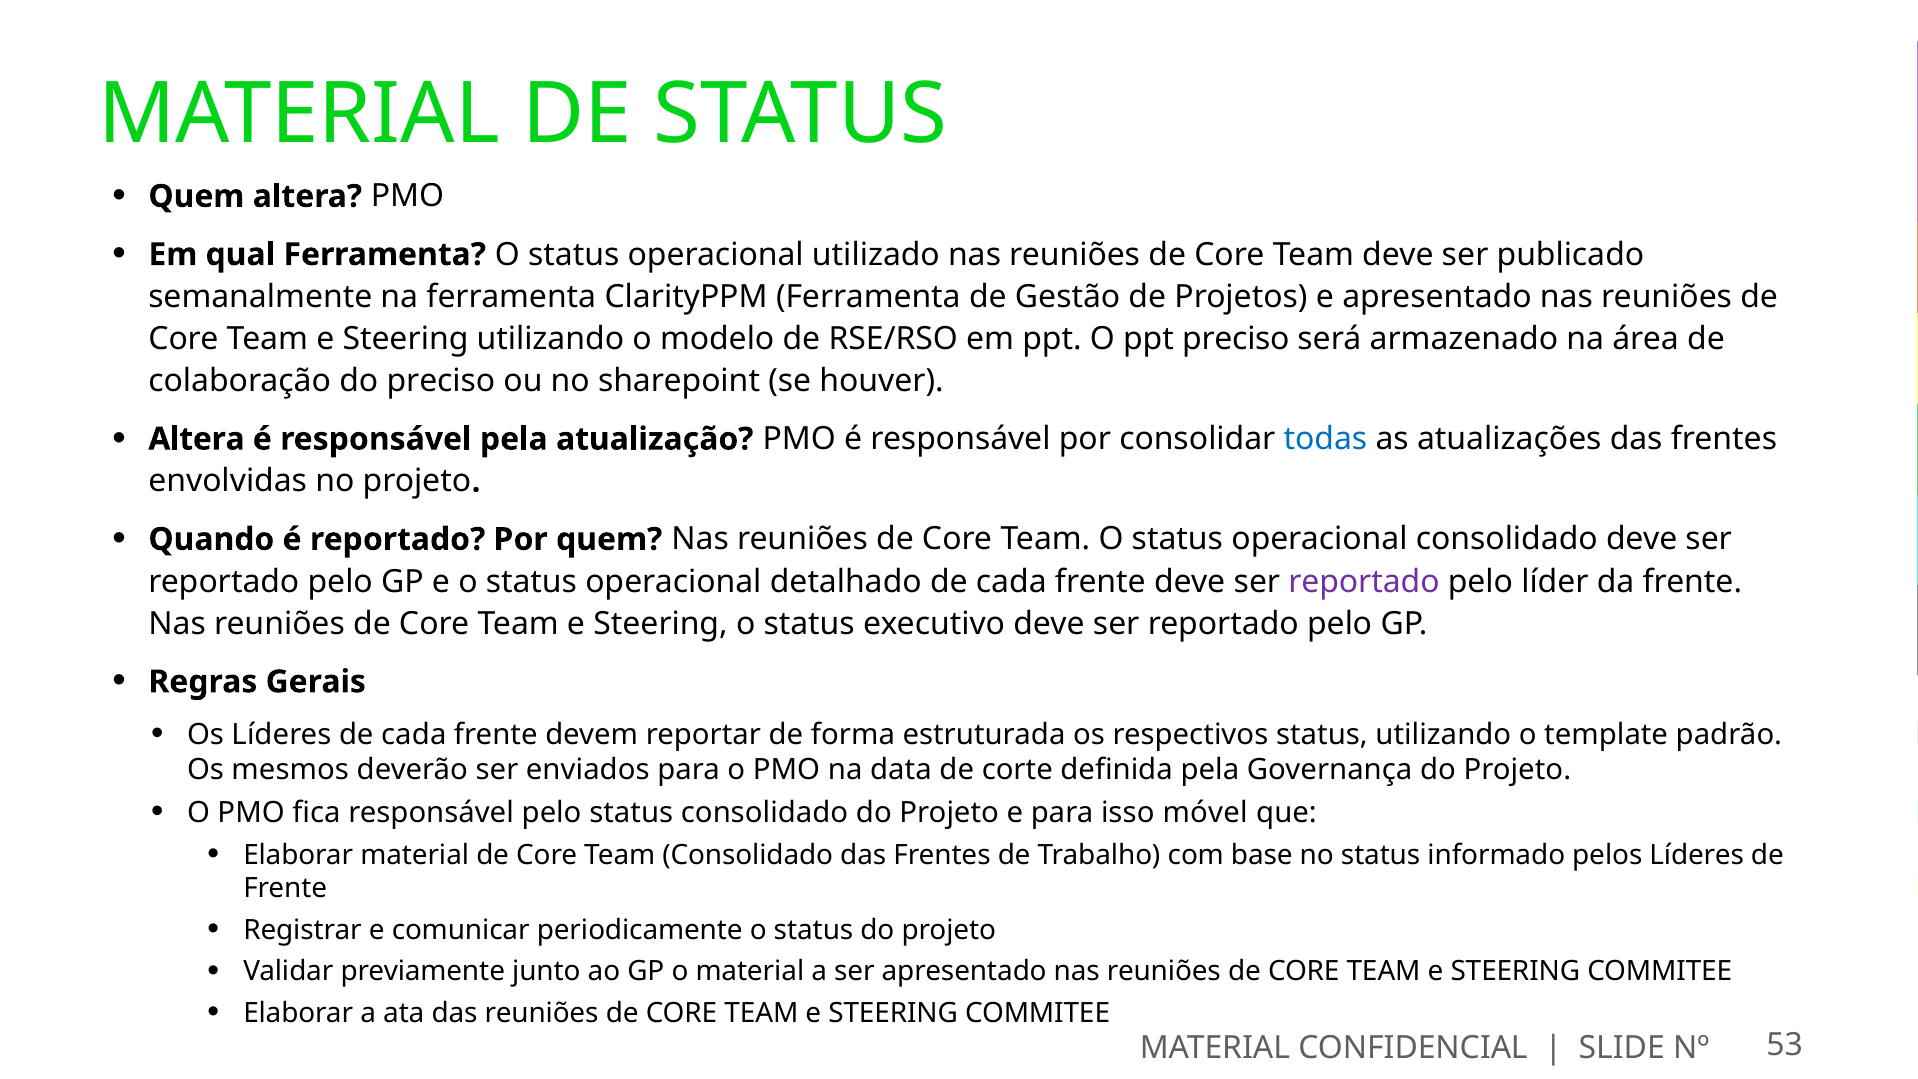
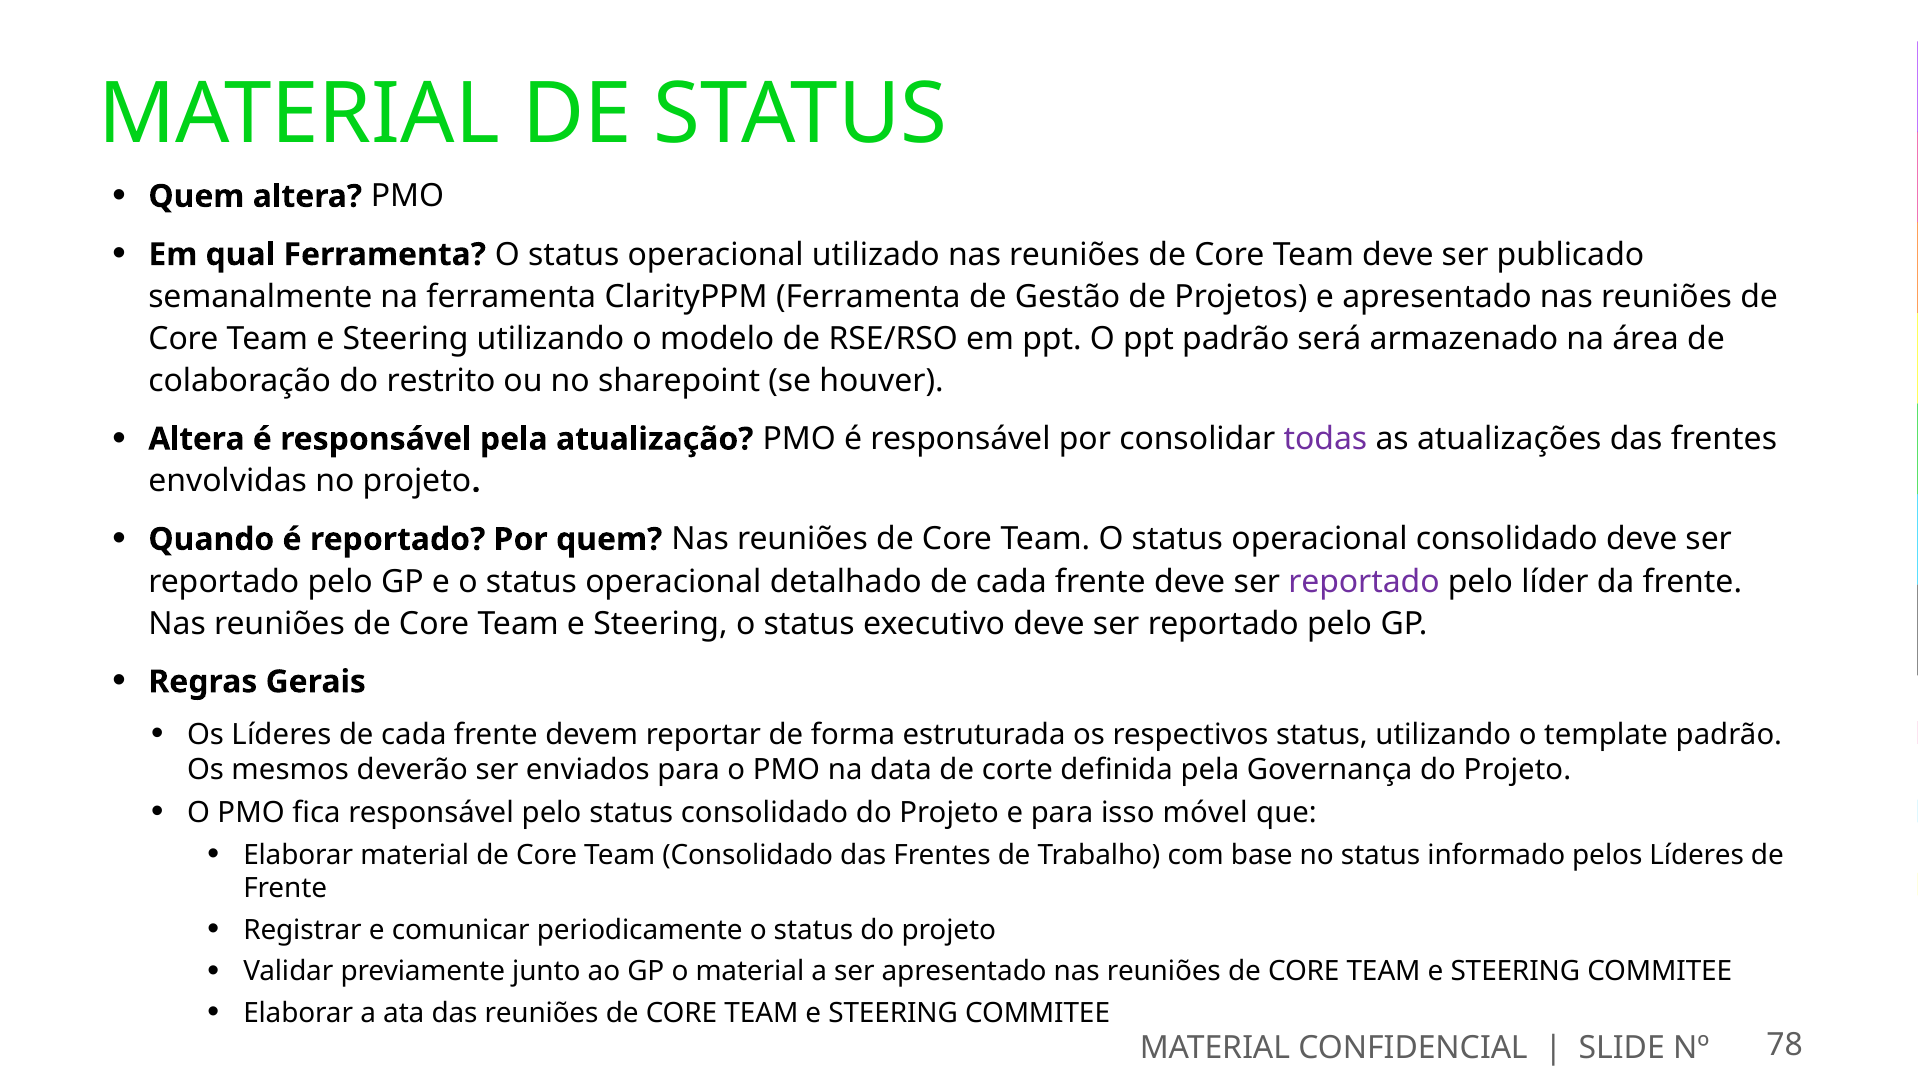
ppt preciso: preciso -> padrão
do preciso: preciso -> restrito
todas colour: blue -> purple
53: 53 -> 78
